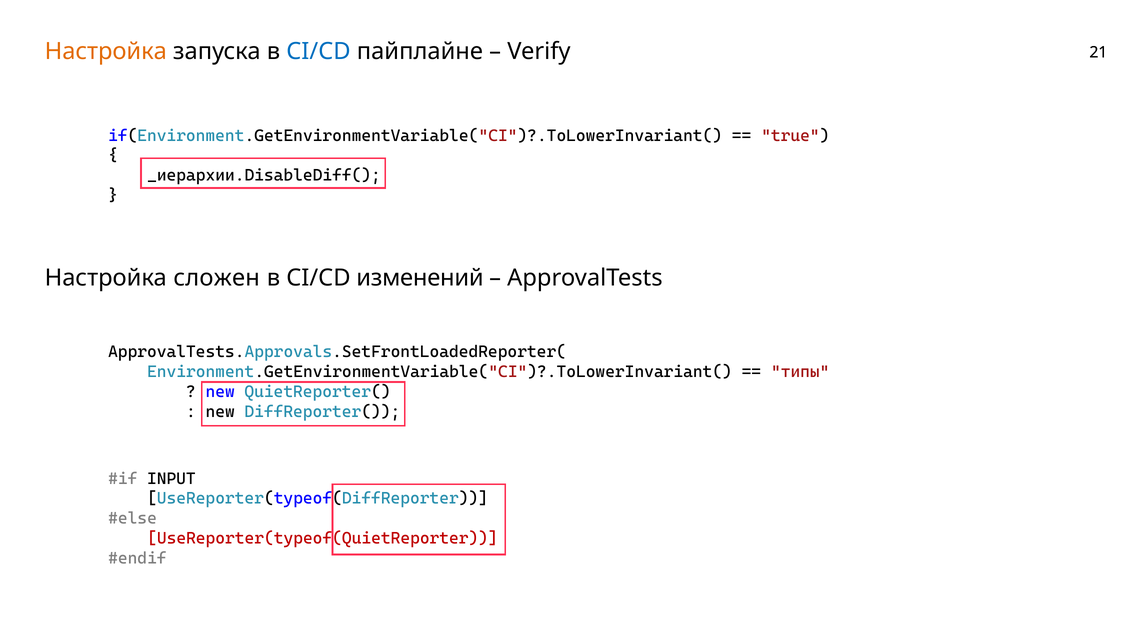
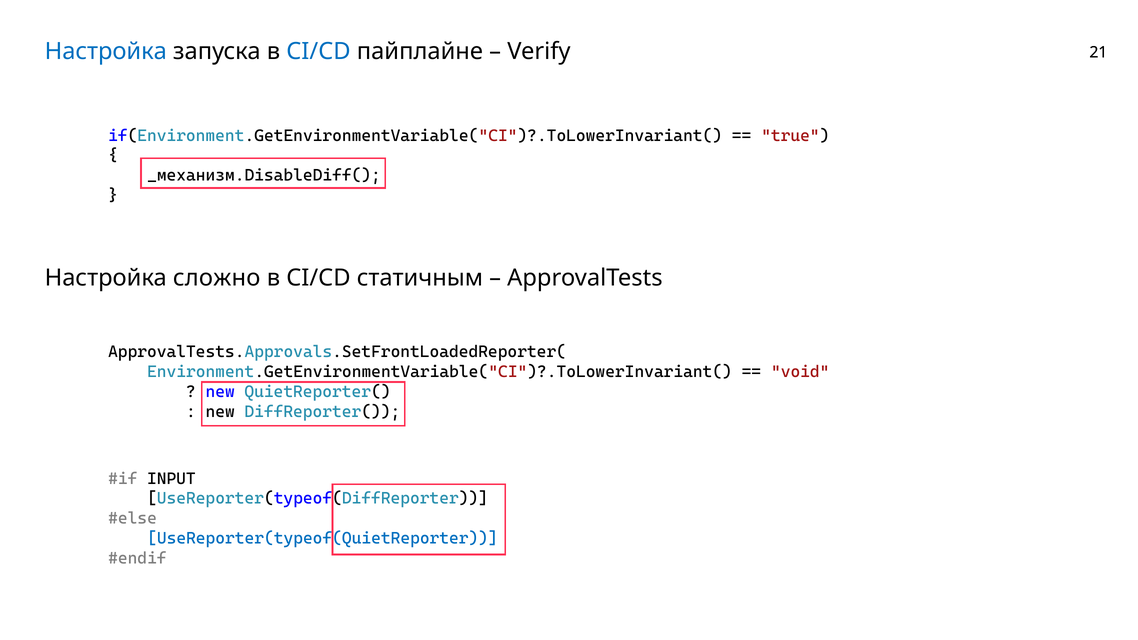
Настройка at (106, 51) colour: orange -> blue
_иерархии.DisableDiff(: _иерархии.DisableDiff( -> _механизм.DisableDiff(
сложен: сложен -> сложно
изменений: изменений -> статичным
типы: типы -> void
UseReporter(typeof(QuietReporter colour: red -> blue
